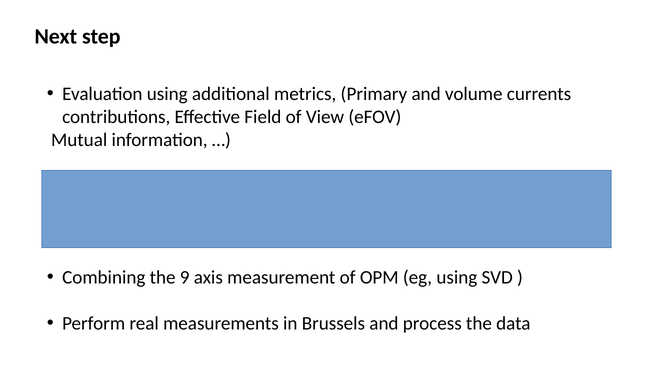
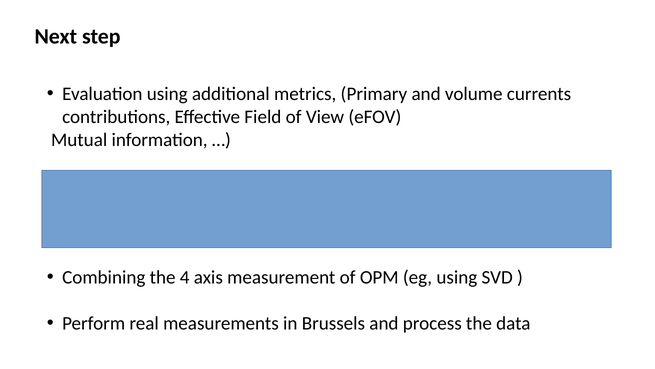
Combining the 9: 9 -> 4
